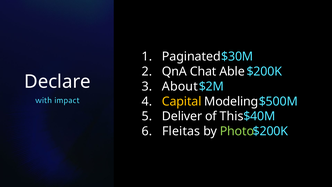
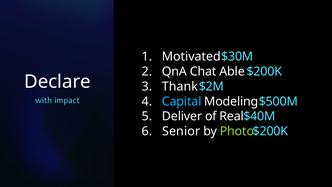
Paginated: Paginated -> Motivated
About: About -> Thank
Capital colour: yellow -> light blue
This: This -> Real
Fleitas: Fleitas -> Senior
